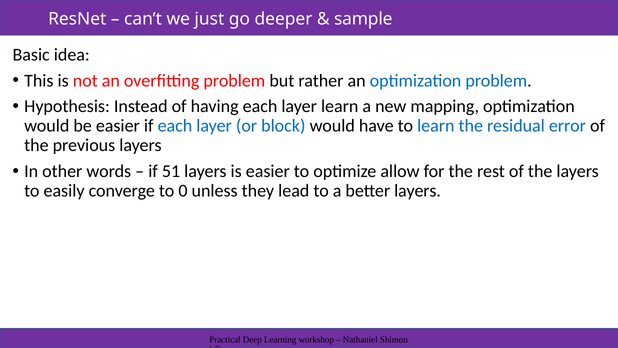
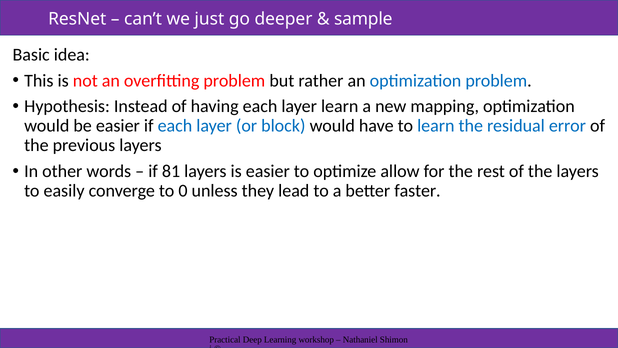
51: 51 -> 81
better layers: layers -> faster
